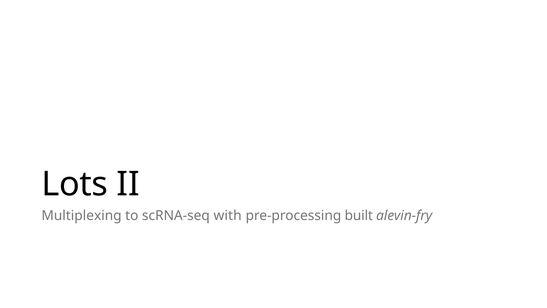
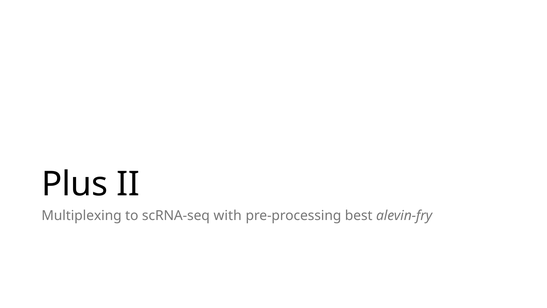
Lots: Lots -> Plus
built: built -> best
